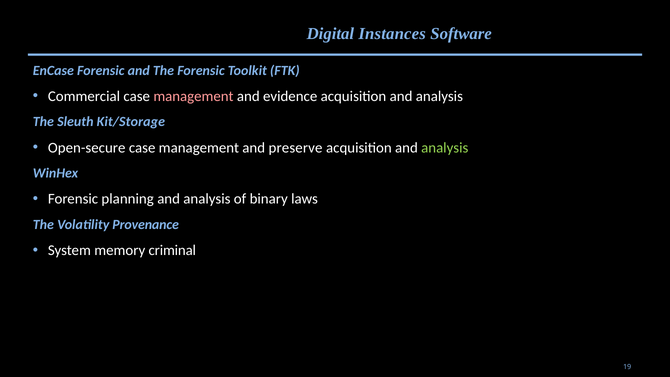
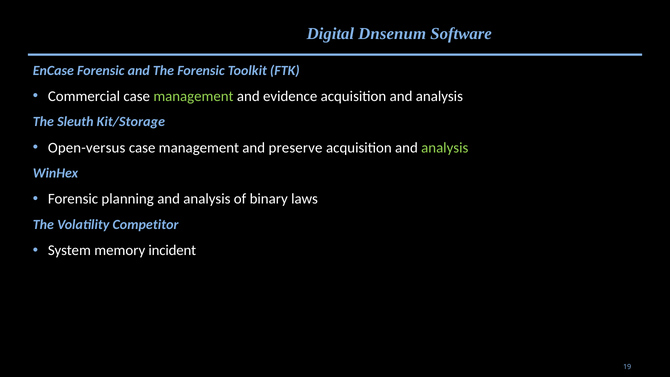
Instances: Instances -> Dnsenum
management at (193, 96) colour: pink -> light green
Open-secure: Open-secure -> Open-versus
Provenance: Provenance -> Competitor
criminal: criminal -> incident
